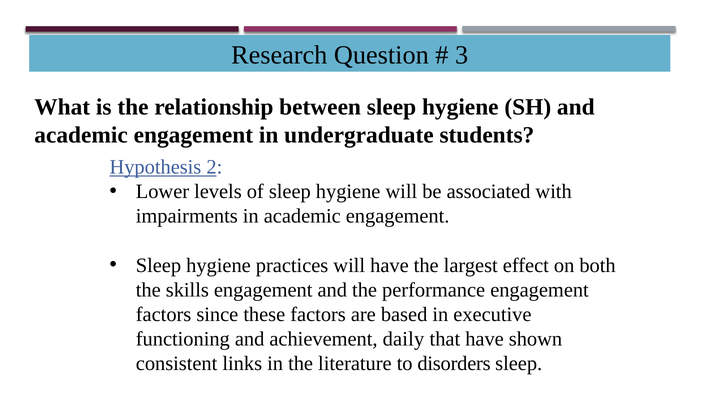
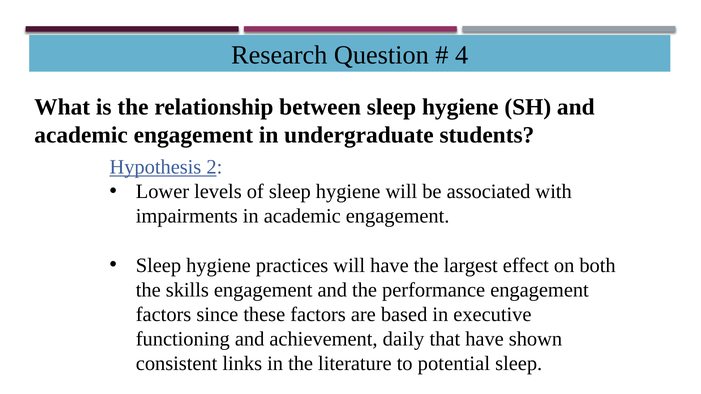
3: 3 -> 4
disorders: disorders -> potential
